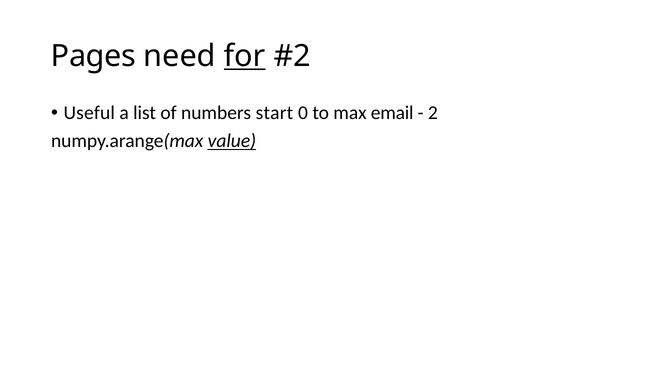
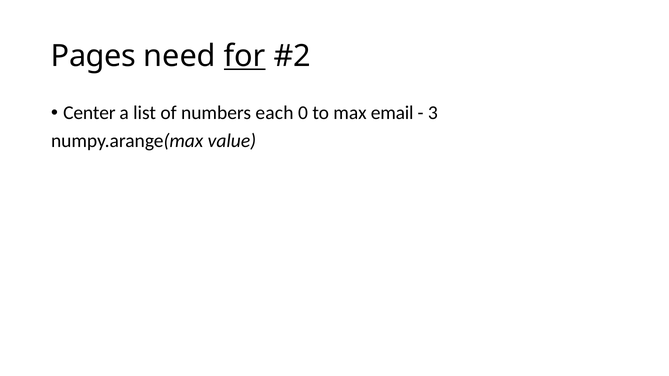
Useful: Useful -> Center
start: start -> each
2: 2 -> 3
value underline: present -> none
